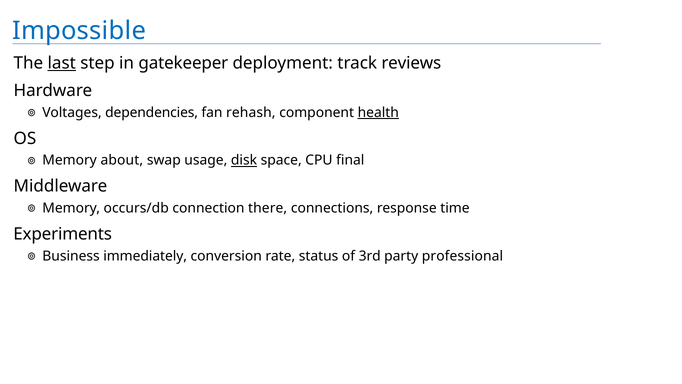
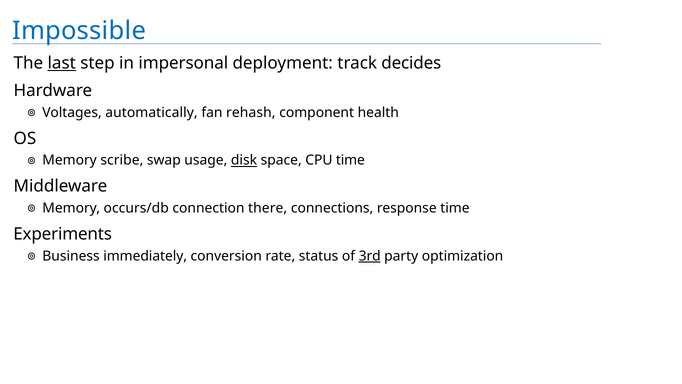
gatekeeper: gatekeeper -> impersonal
reviews: reviews -> decides
dependencies: dependencies -> automatically
health underline: present -> none
about: about -> scribe
CPU final: final -> time
3rd underline: none -> present
professional: professional -> optimization
